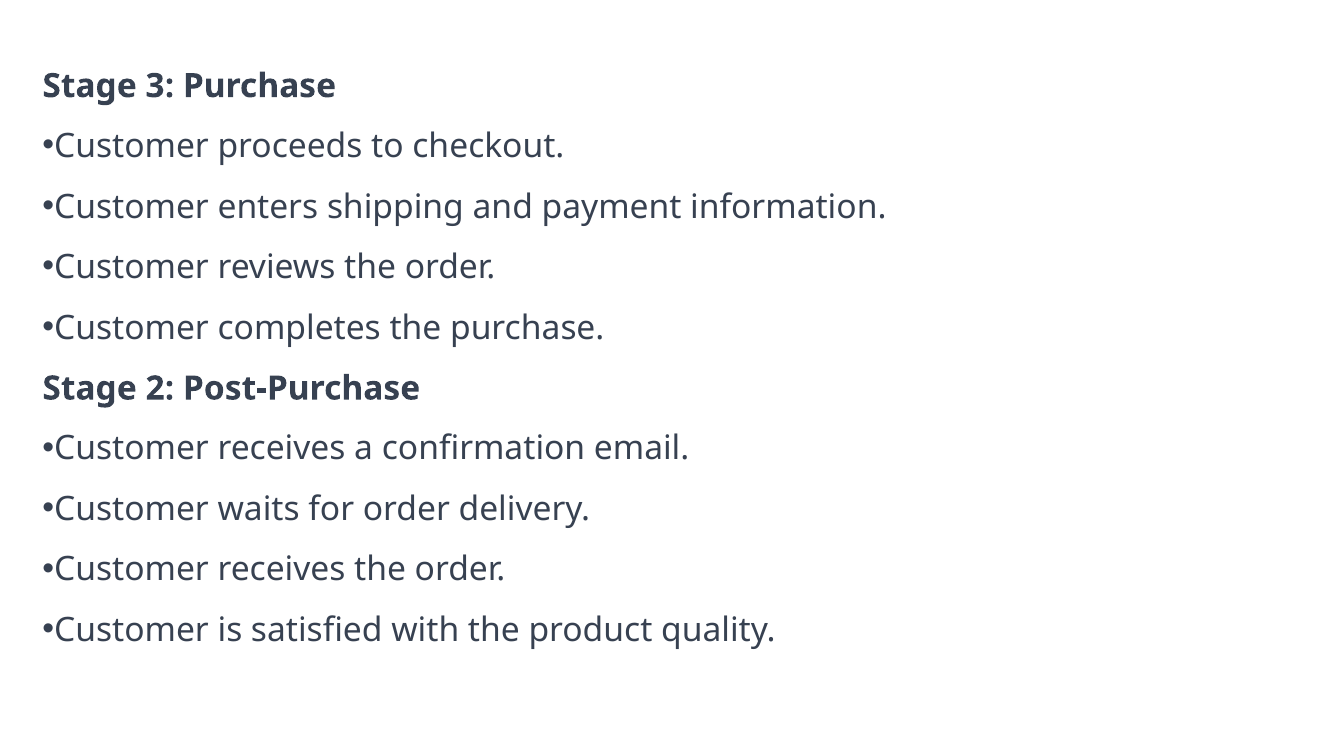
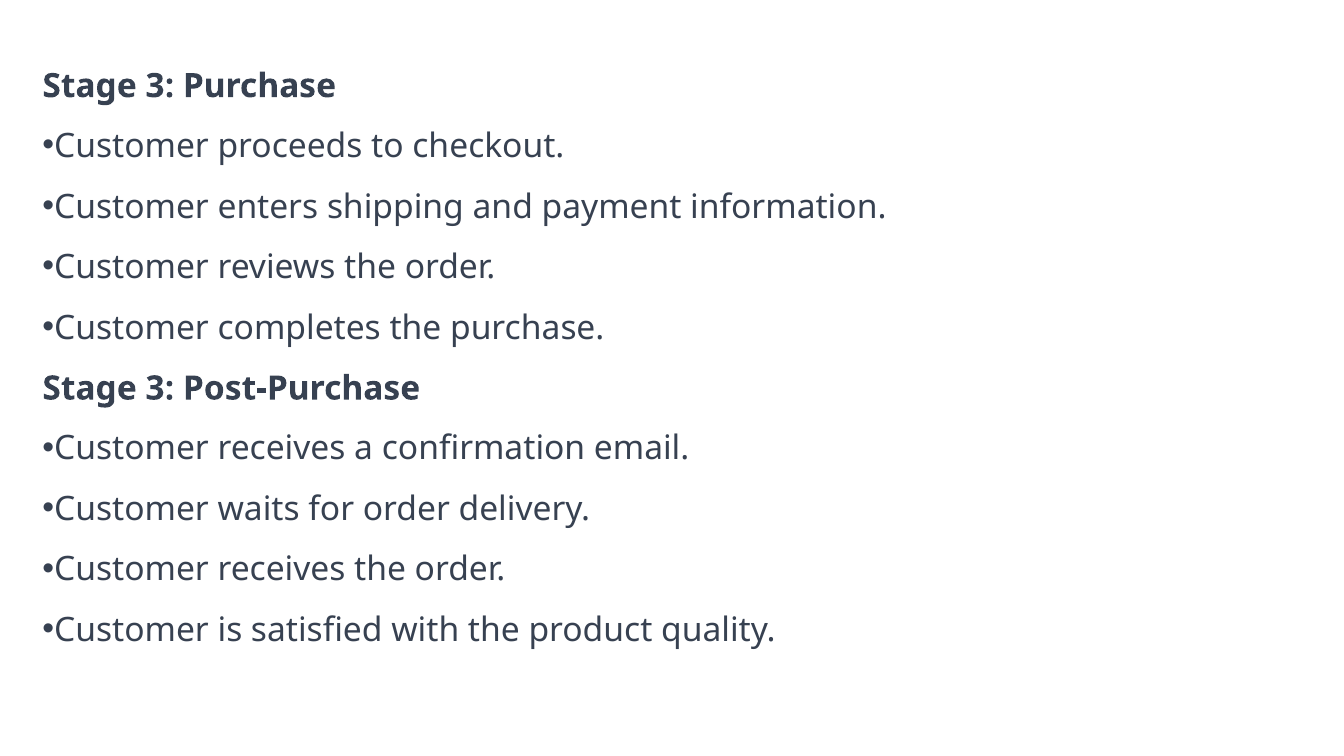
2 at (160, 388): 2 -> 3
